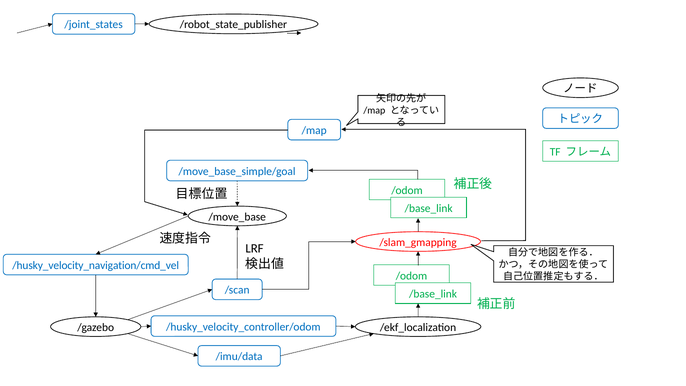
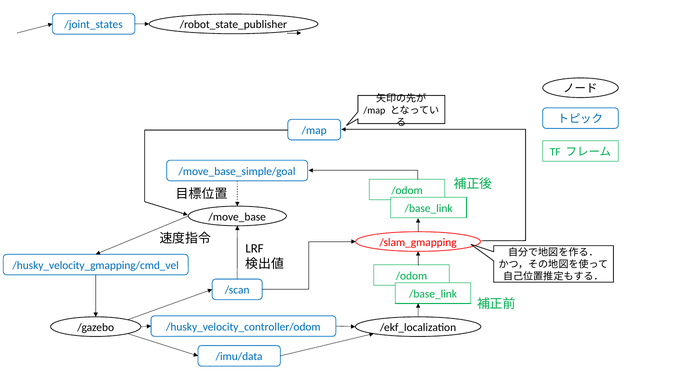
/husky_velocity_navigation/cmd_vel: /husky_velocity_navigation/cmd_vel -> /husky_velocity_gmapping/cmd_vel
